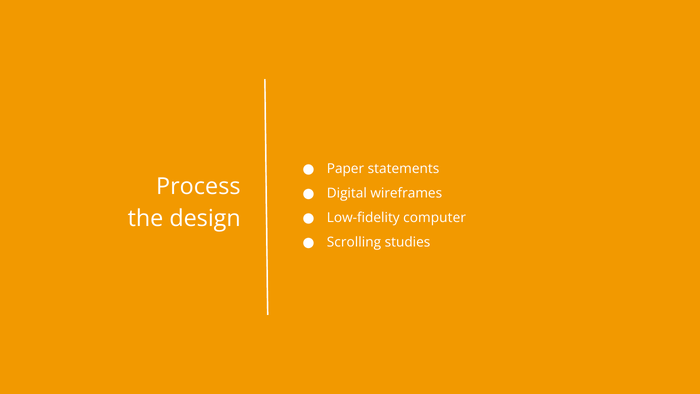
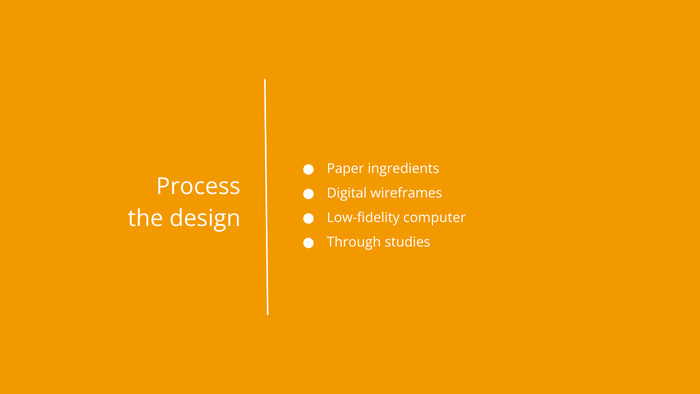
statements: statements -> ingredients
Scrolling: Scrolling -> Through
